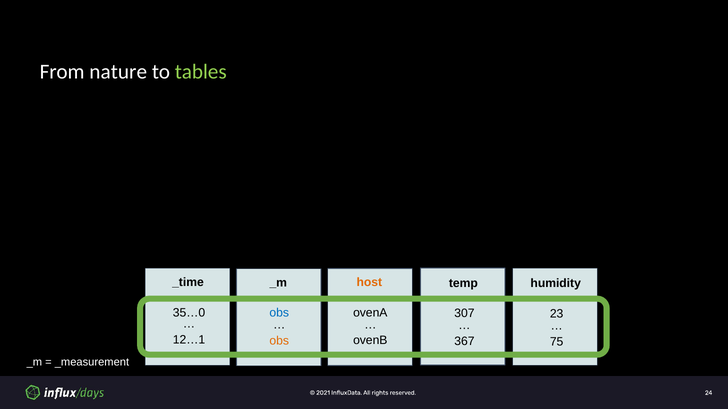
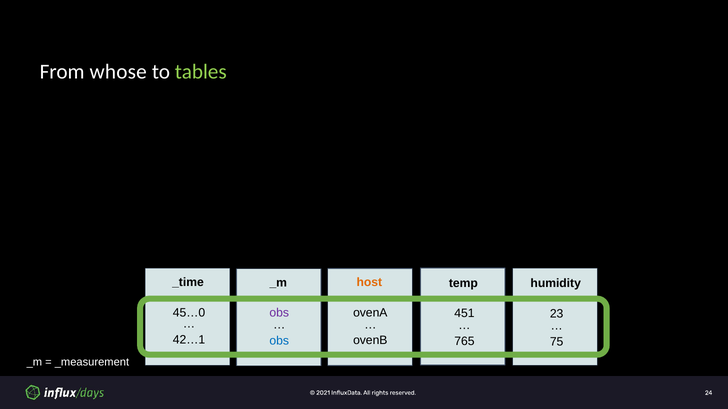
nature: nature -> whose
35…0: 35…0 -> 45…0
307: 307 -> 451
obs at (279, 313) colour: blue -> purple
12…1: 12…1 -> 42…1
367: 367 -> 765
obs at (279, 341) colour: orange -> blue
